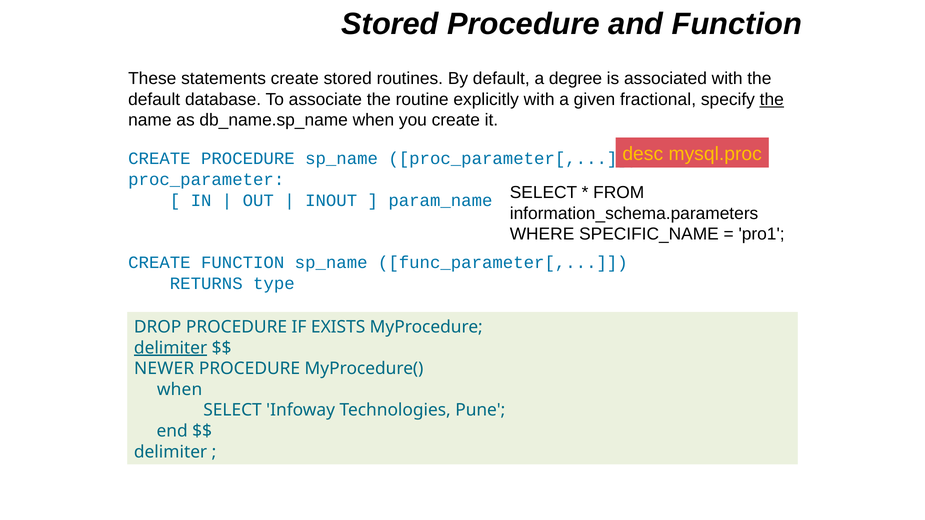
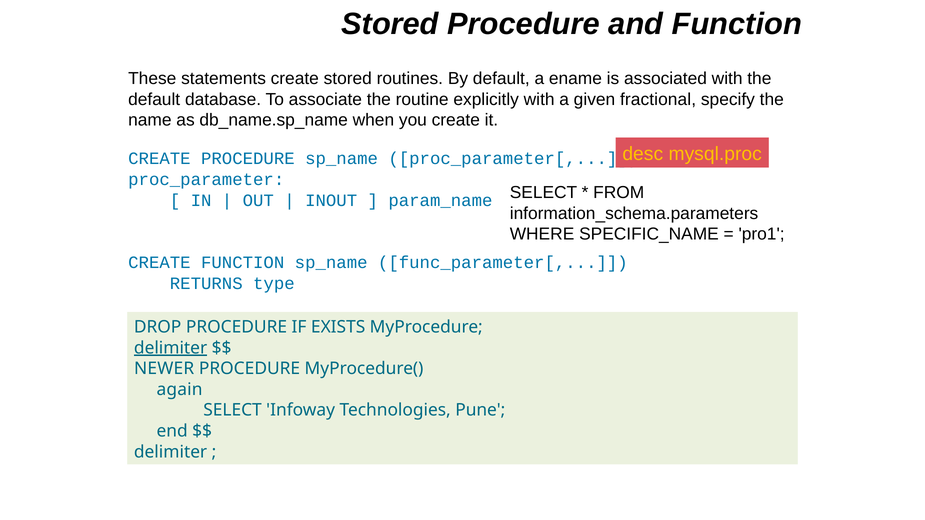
degree: degree -> ename
the at (772, 99) underline: present -> none
when at (180, 390): when -> again
